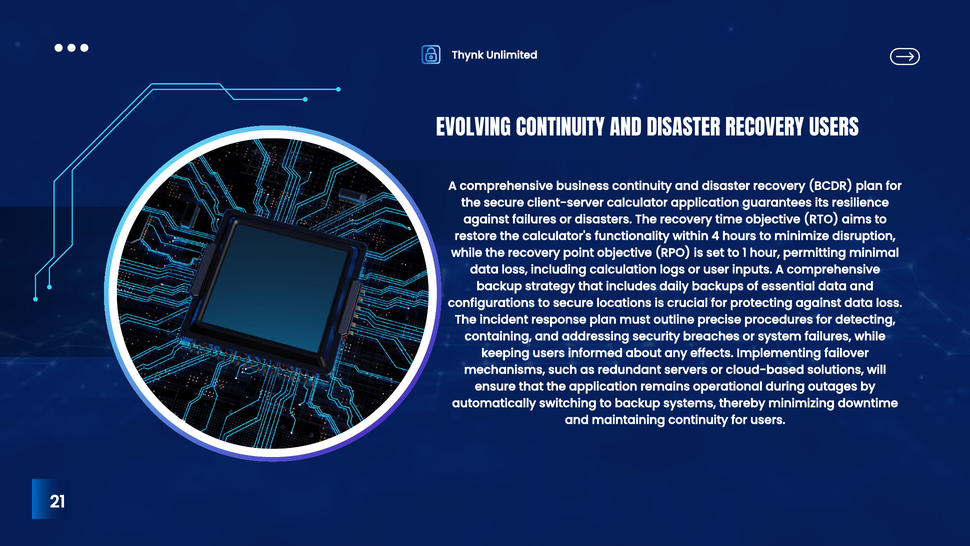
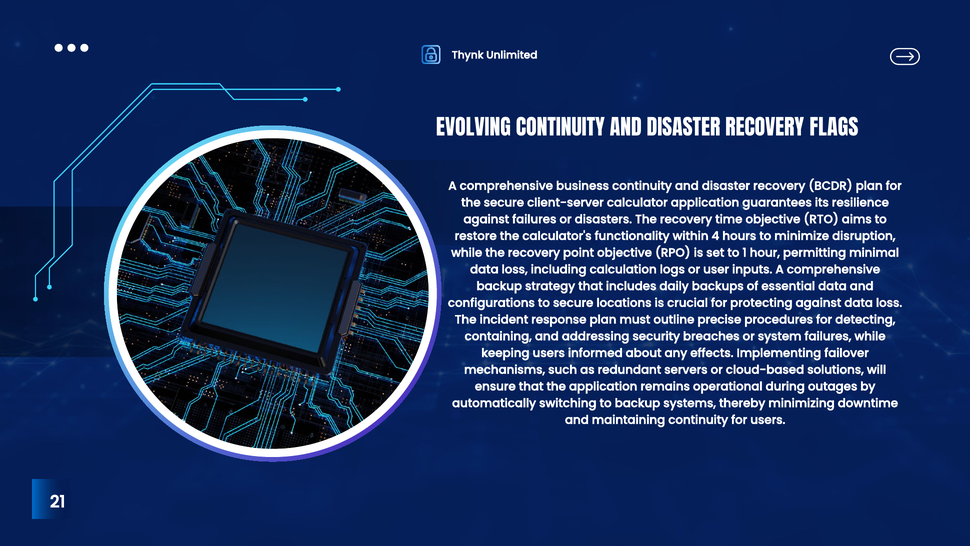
RECOVERY USERS: USERS -> FLAGS
